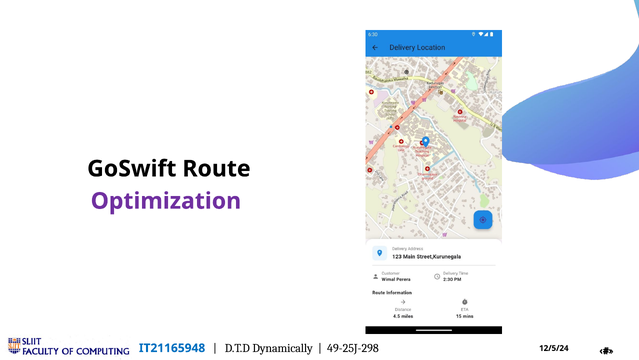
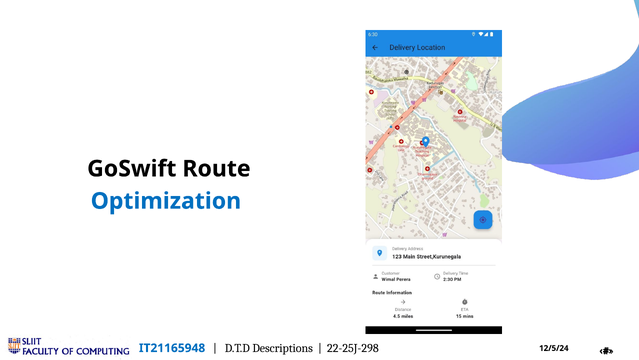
Optimization colour: purple -> blue
Dynamically: Dynamically -> Descriptions
49-25J-298: 49-25J-298 -> 22-25J-298
